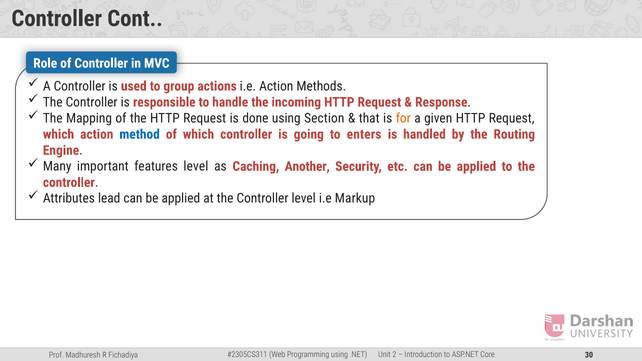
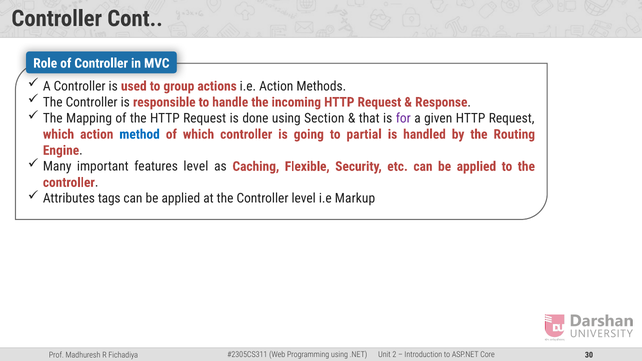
for colour: orange -> purple
enters: enters -> partial
Another: Another -> Flexible
lead: lead -> tags
